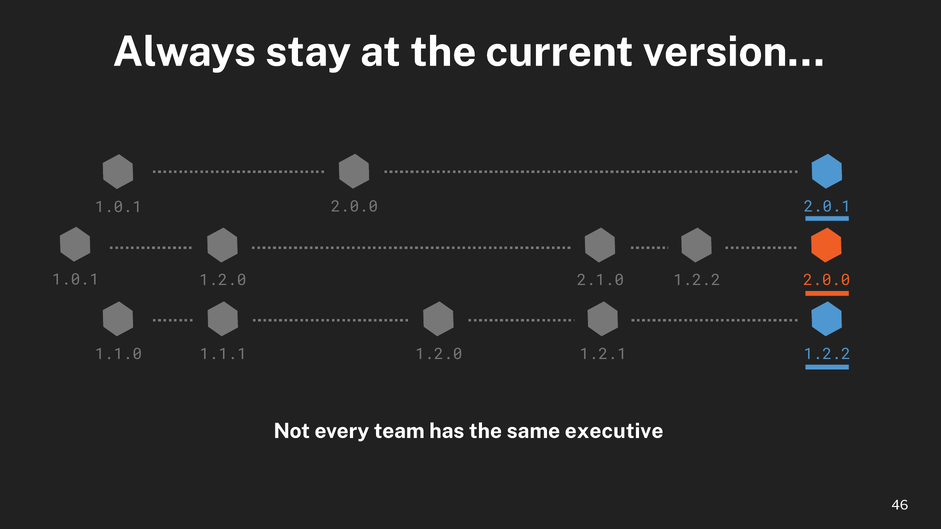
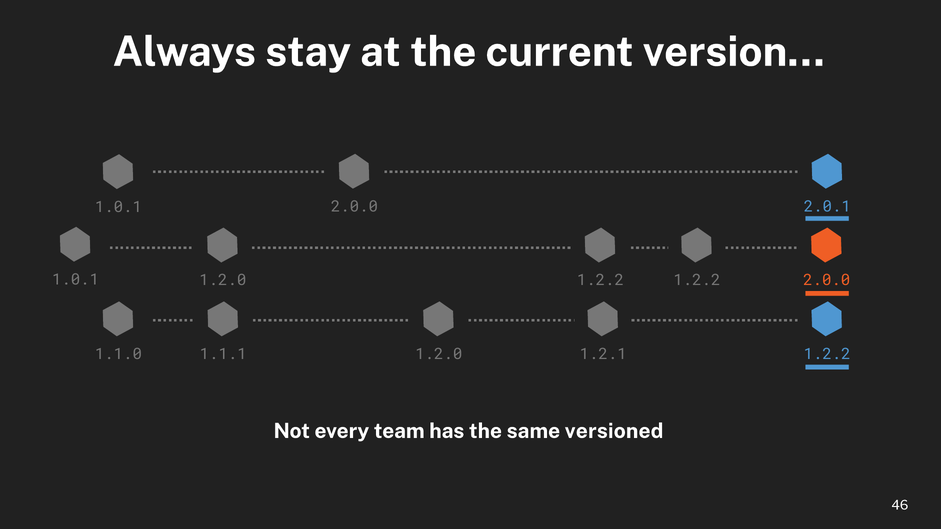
1.2.0 2.1.0: 2.1.0 -> 1.2.2
executive: executive -> versioned
